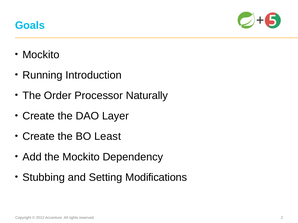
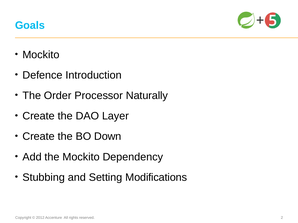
Running: Running -> Defence
Least: Least -> Down
